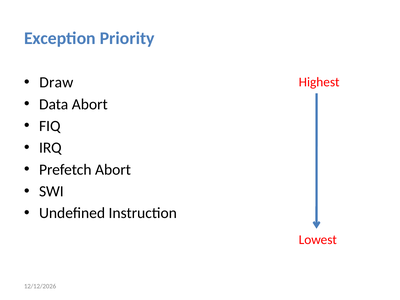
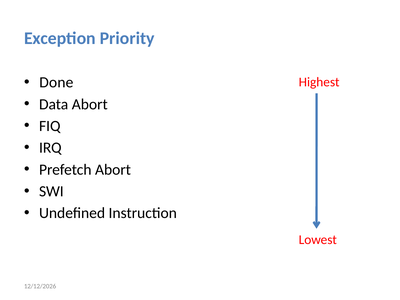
Draw: Draw -> Done
